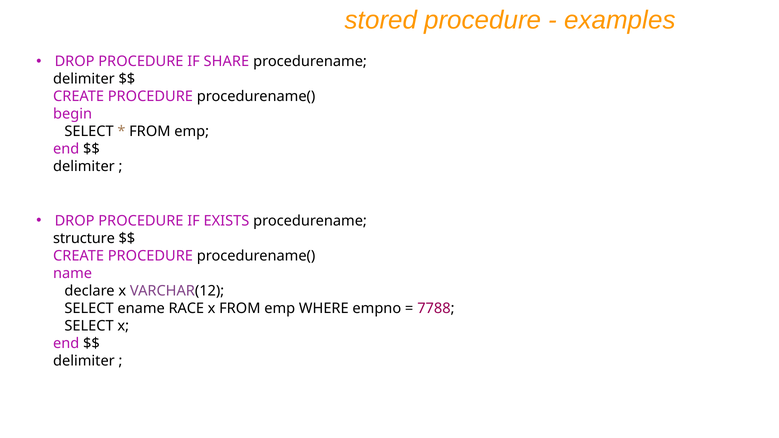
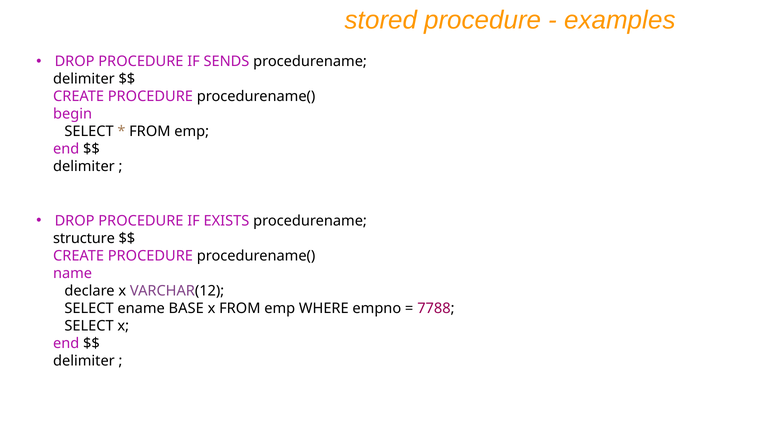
SHARE: SHARE -> SENDS
RACE: RACE -> BASE
